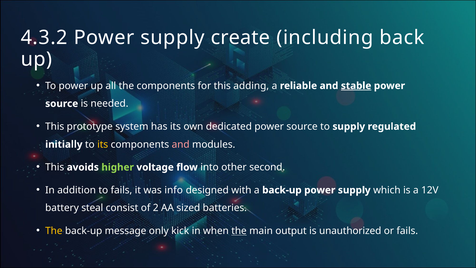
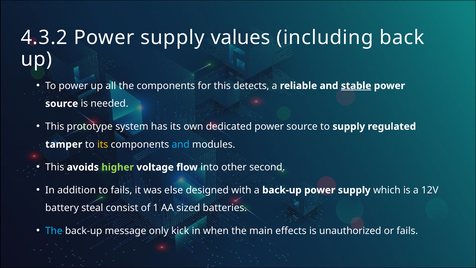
create: create -> values
adding: adding -> detects
initially: initially -> tamper
and at (181, 144) colour: pink -> light blue
info: info -> else
2: 2 -> 1
The at (54, 231) colour: yellow -> light blue
the at (239, 231) underline: present -> none
output: output -> effects
